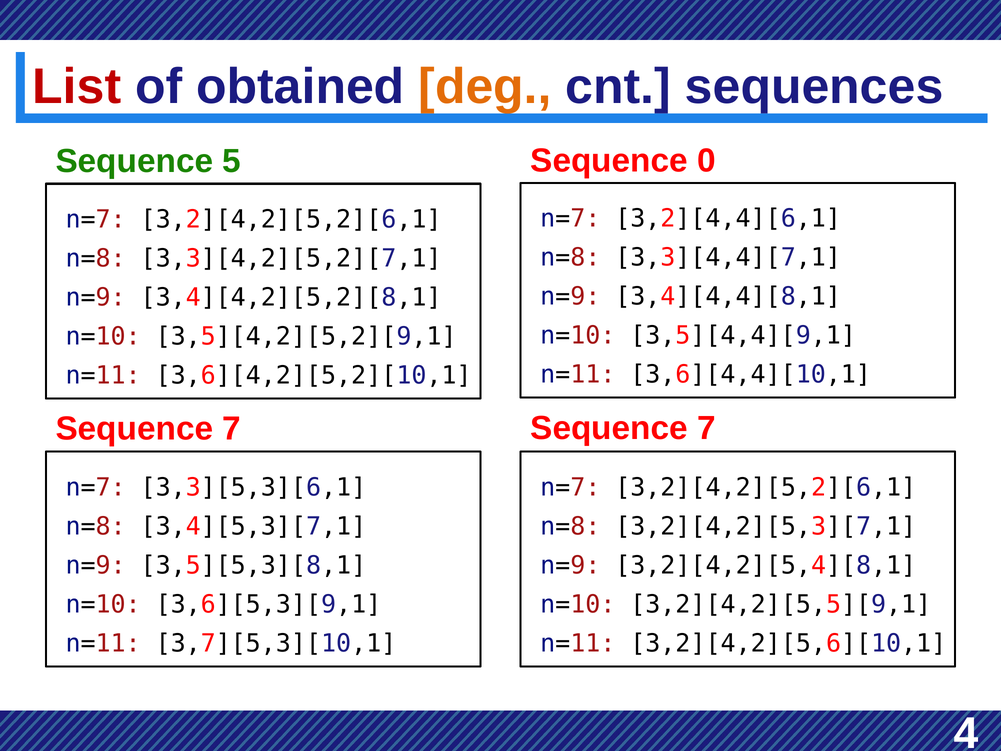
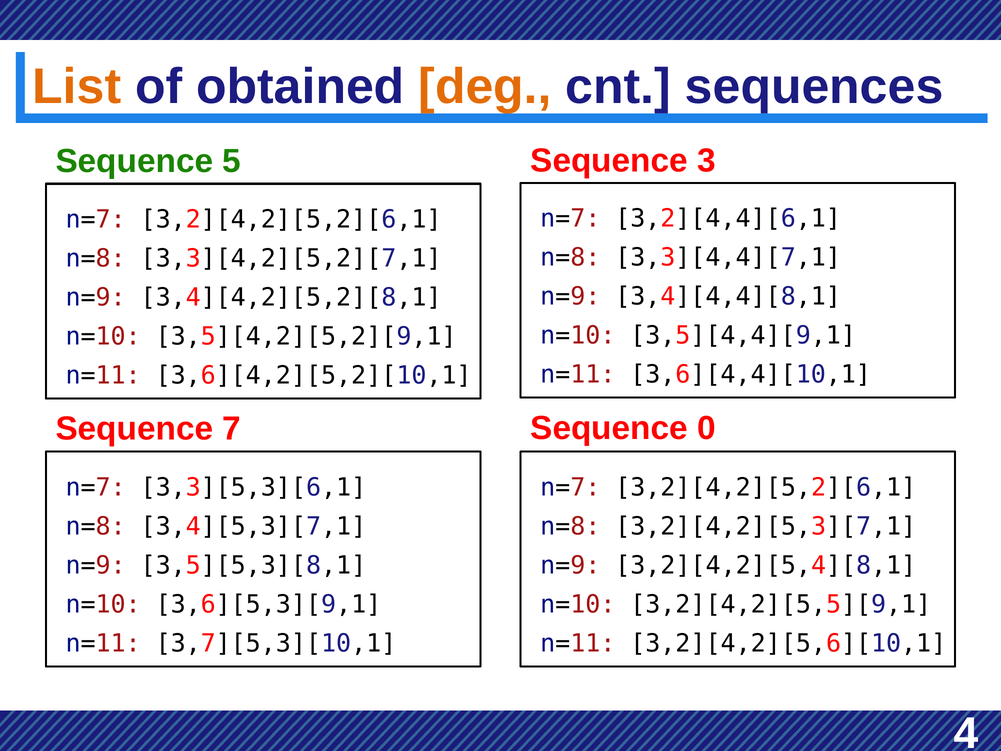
List colour: red -> orange
0: 0 -> 3
7 at (706, 428): 7 -> 0
